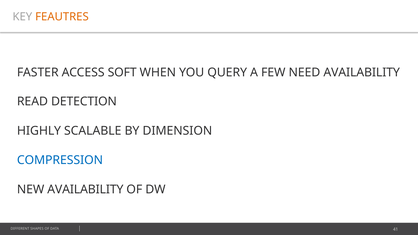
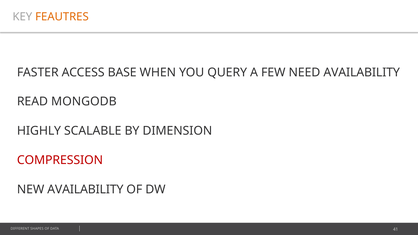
SOFT: SOFT -> BASE
DETECTION: DETECTION -> MONGODB
COMPRESSION colour: blue -> red
